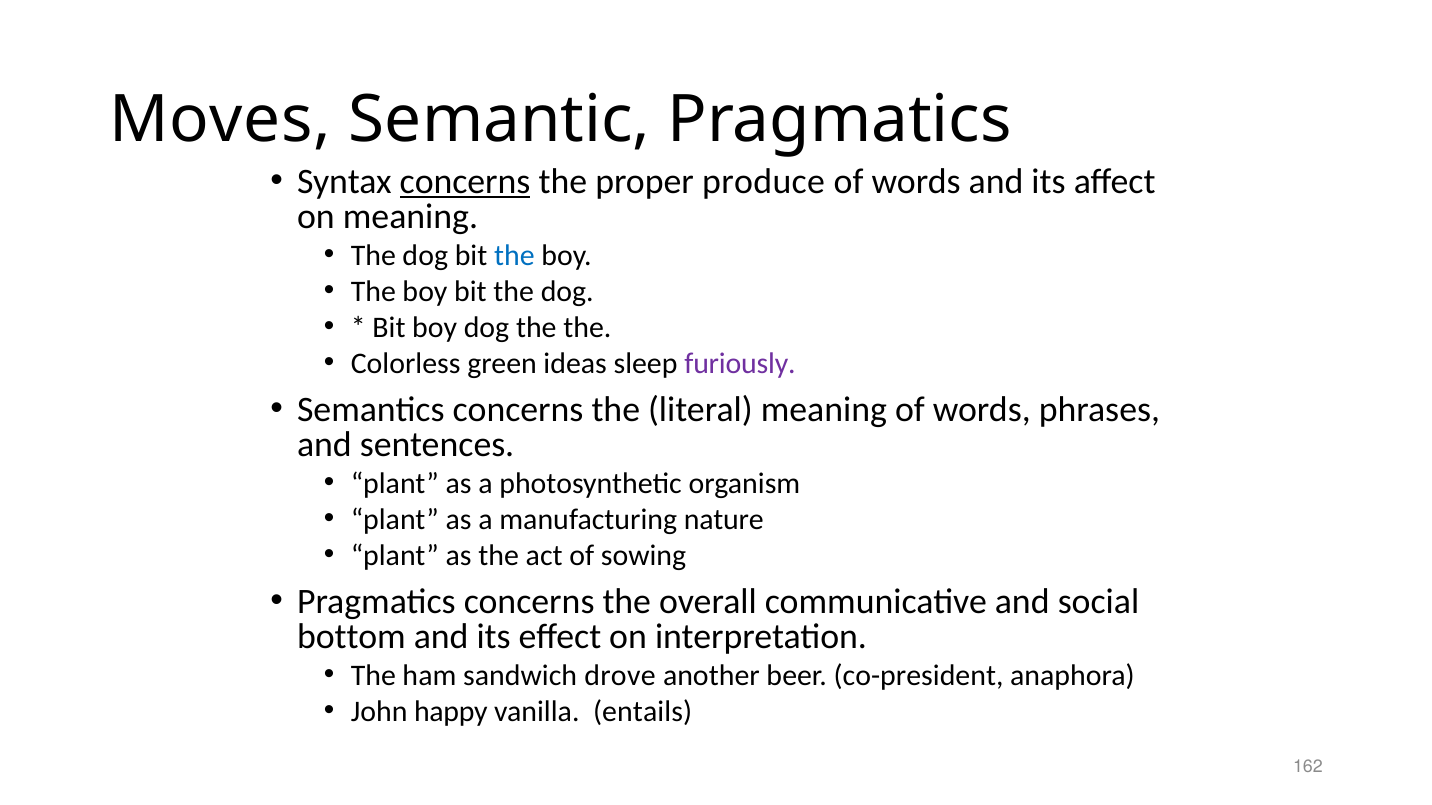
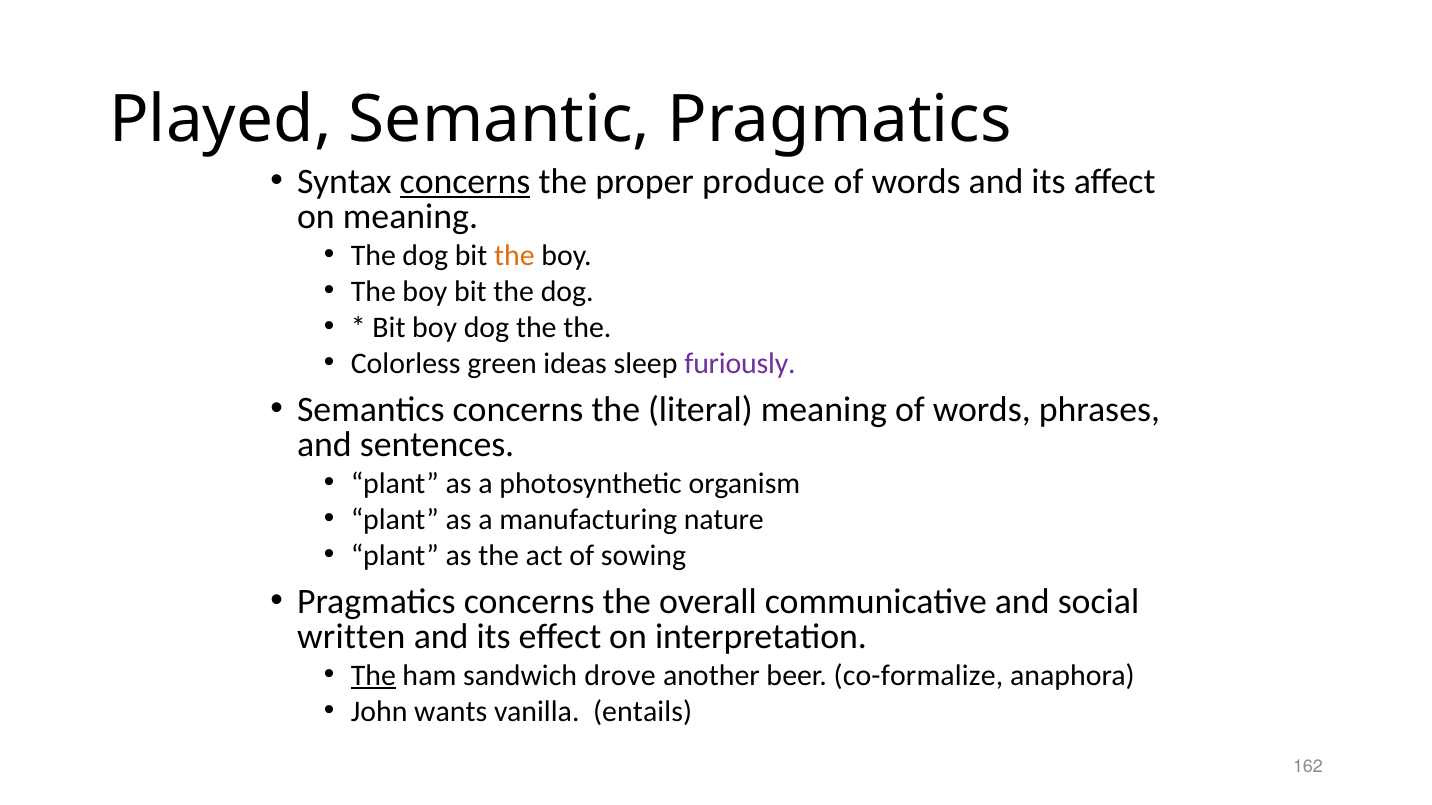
Moves: Moves -> Played
the at (514, 256) colour: blue -> orange
bottom: bottom -> written
The at (373, 676) underline: none -> present
co-president: co-president -> co-formalize
happy: happy -> wants
